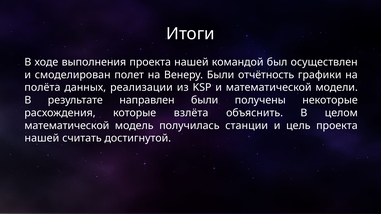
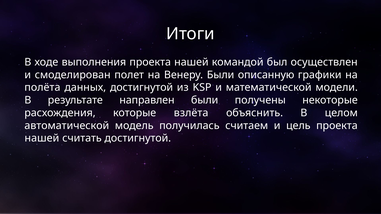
отчётность: отчётность -> описанную
данных реализации: реализации -> достигнутой
математической at (67, 126): математической -> автоматической
станции: станции -> считаем
